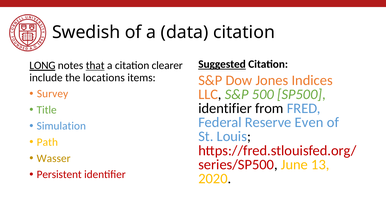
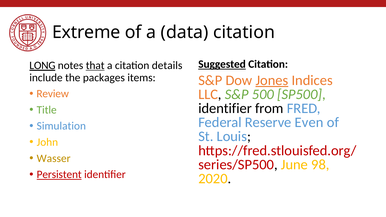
Swedish: Swedish -> Extreme
clearer: clearer -> details
locations: locations -> packages
Jones underline: none -> present
Survey: Survey -> Review
Path: Path -> John
13: 13 -> 98
Persistent underline: none -> present
